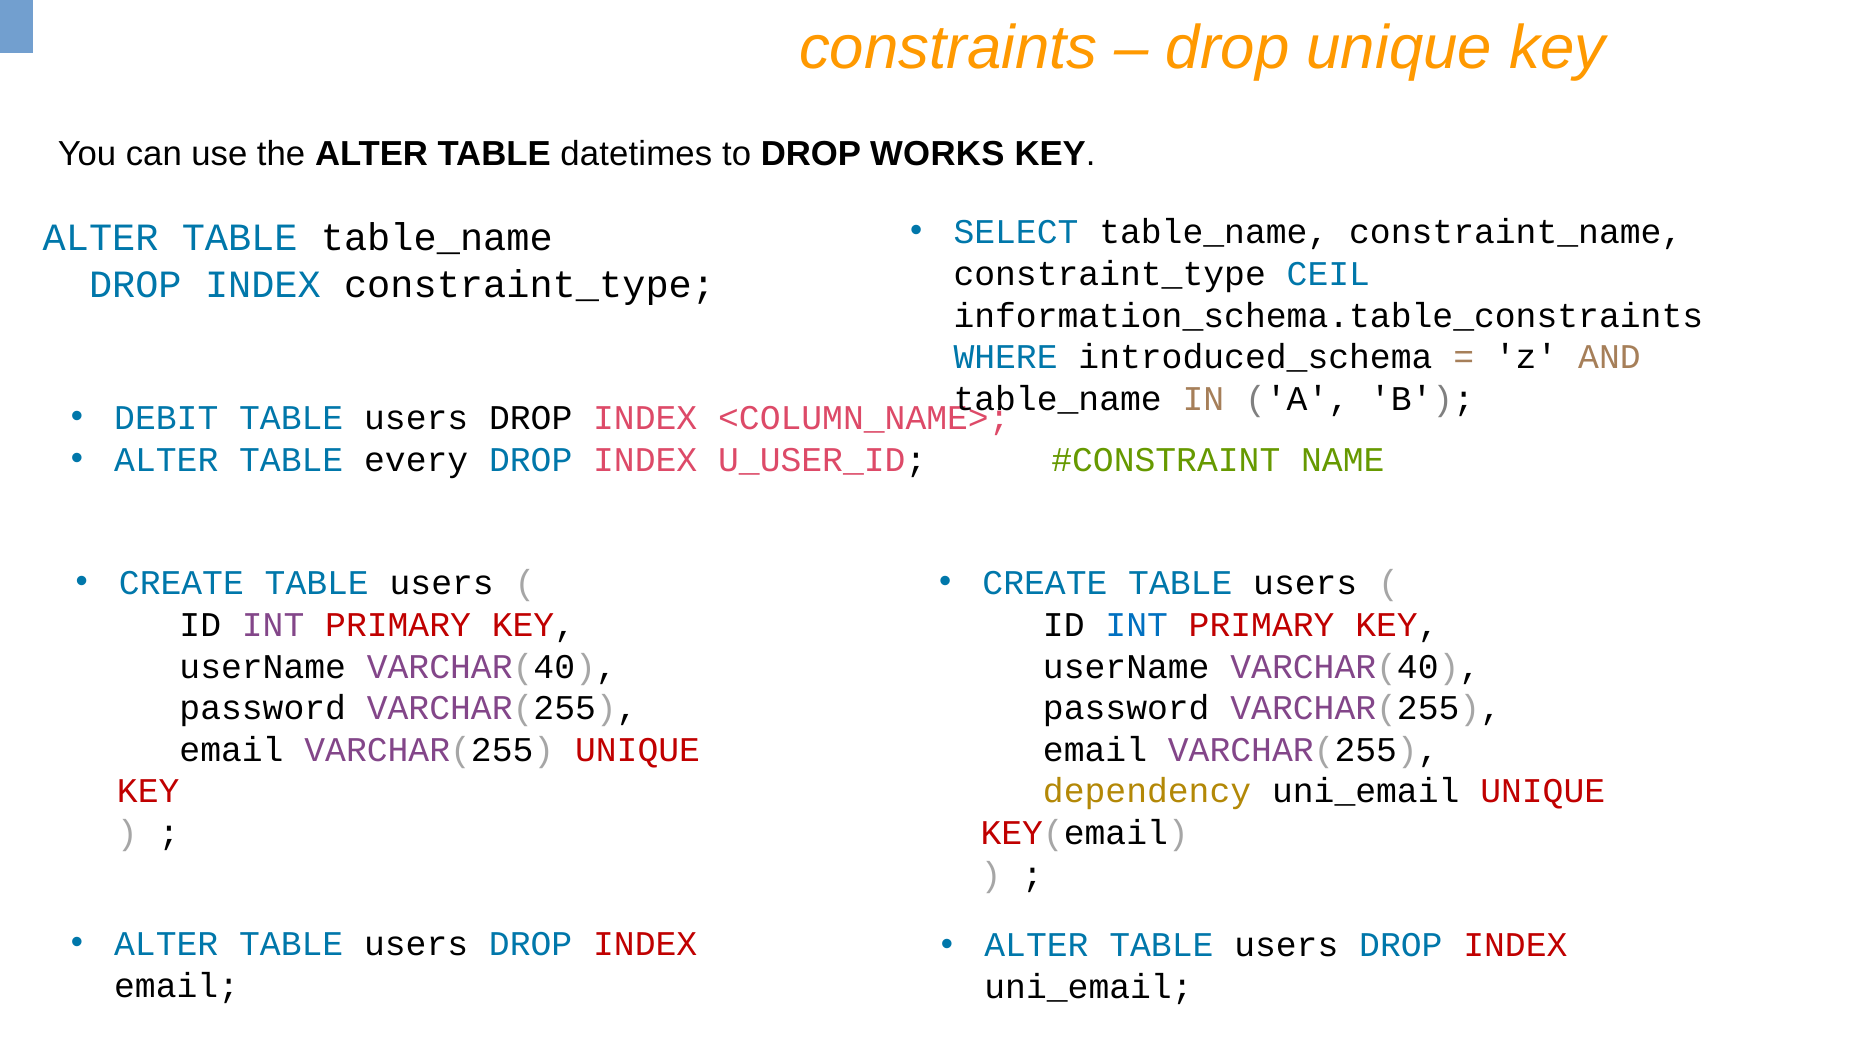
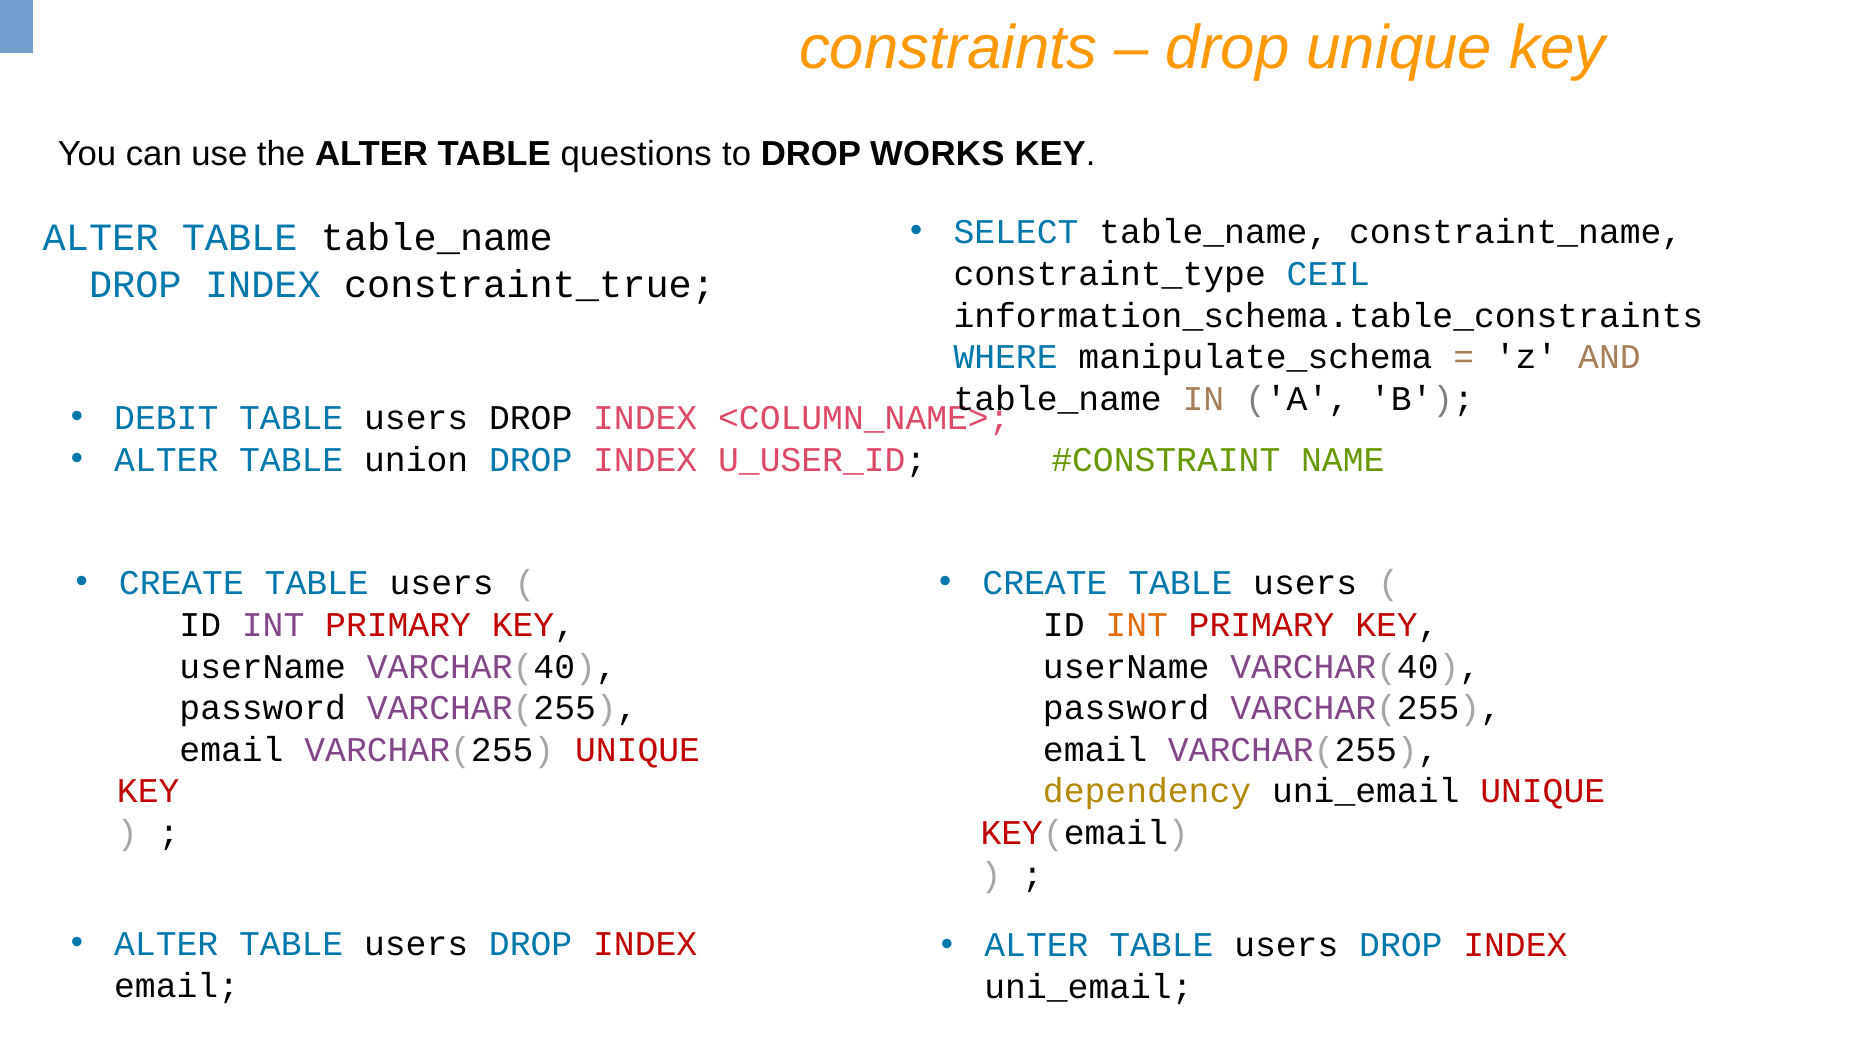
datetimes: datetimes -> questions
INDEX constraint_type: constraint_type -> constraint_true
introduced_schema: introduced_schema -> manipulate_schema
every: every -> union
INT at (1137, 625) colour: blue -> orange
